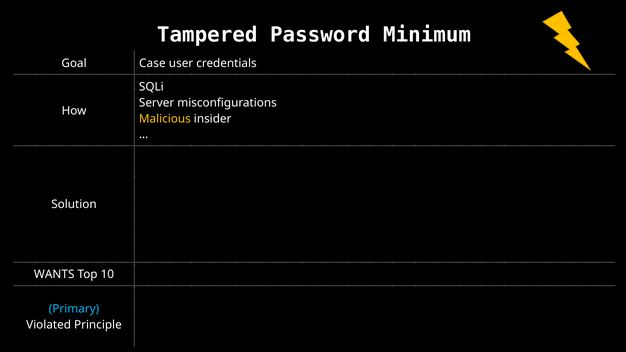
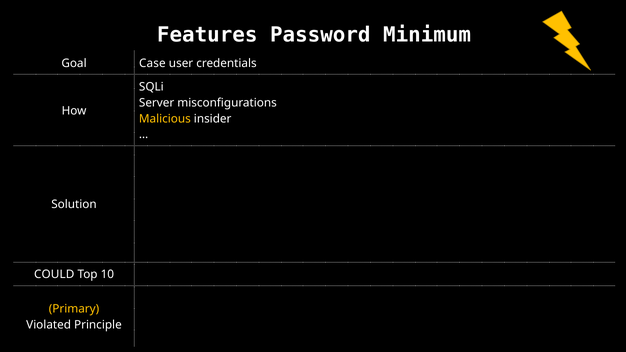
Tampered: Tampered -> Features
WANTS: WANTS -> COULD
Primary colour: light blue -> yellow
